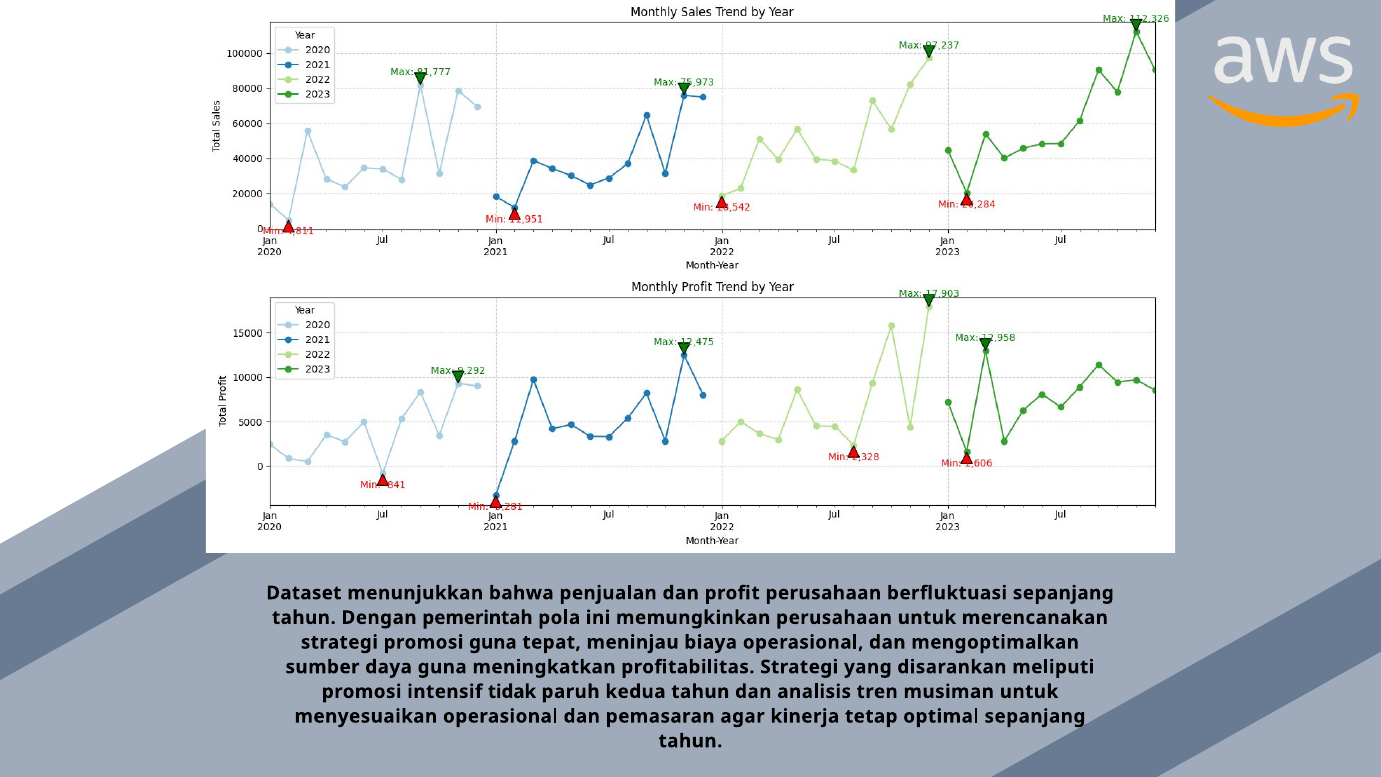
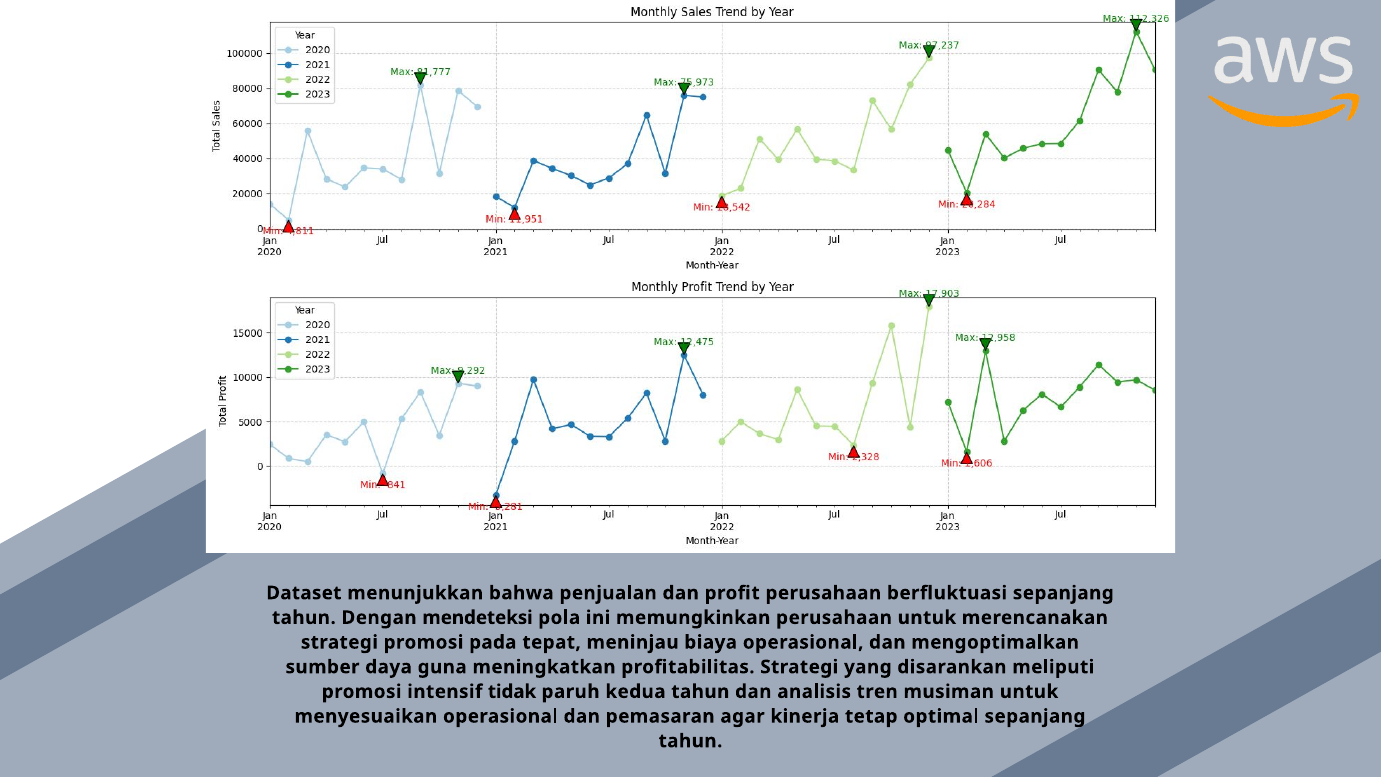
pemerintah: pemerintah -> mendeteksi
promosi guna: guna -> pada
